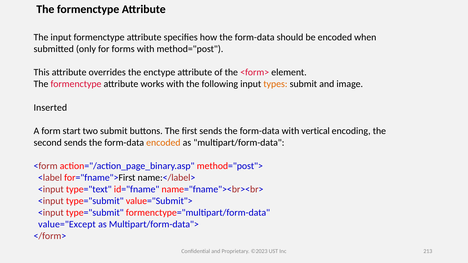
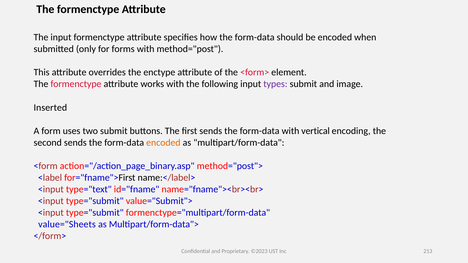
types colour: orange -> purple
start: start -> uses
value="Except: value="Except -> value="Sheets
